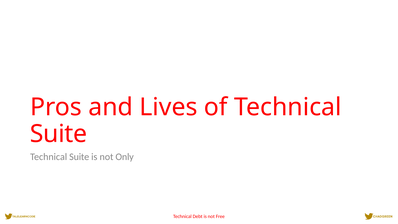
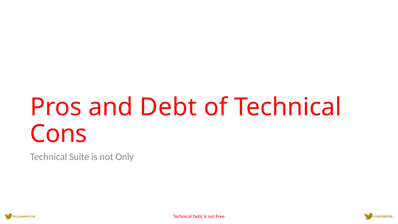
and Lives: Lives -> Debt
Suite at (58, 134): Suite -> Cons
